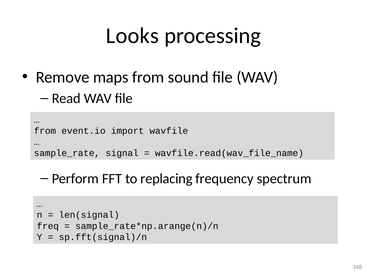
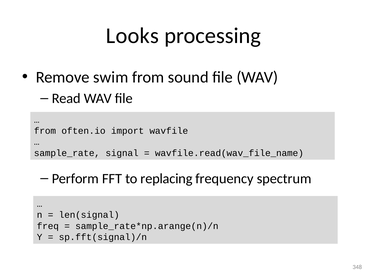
maps: maps -> swim
event.io: event.io -> often.io
